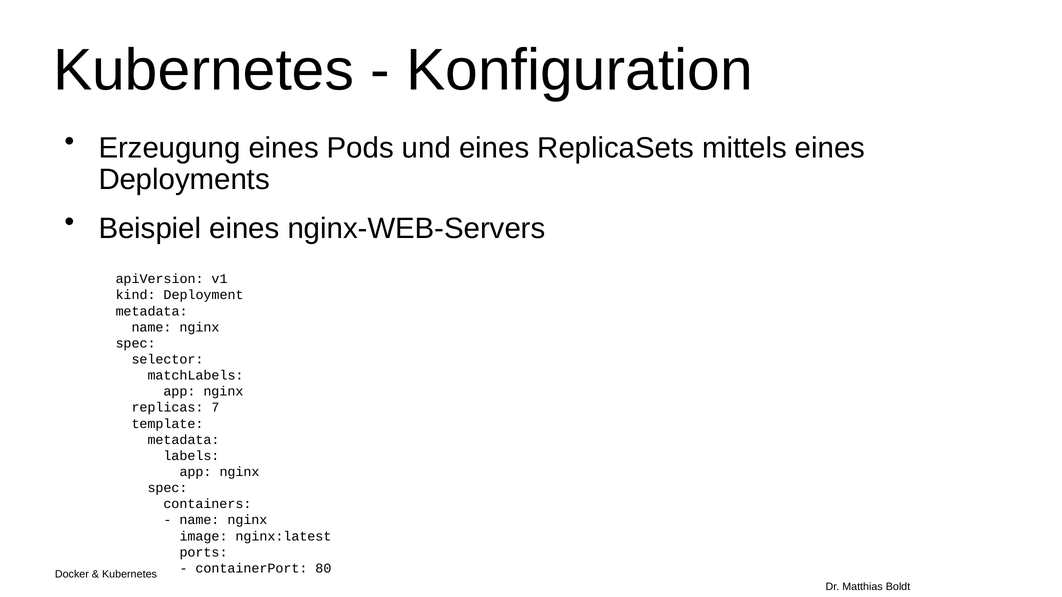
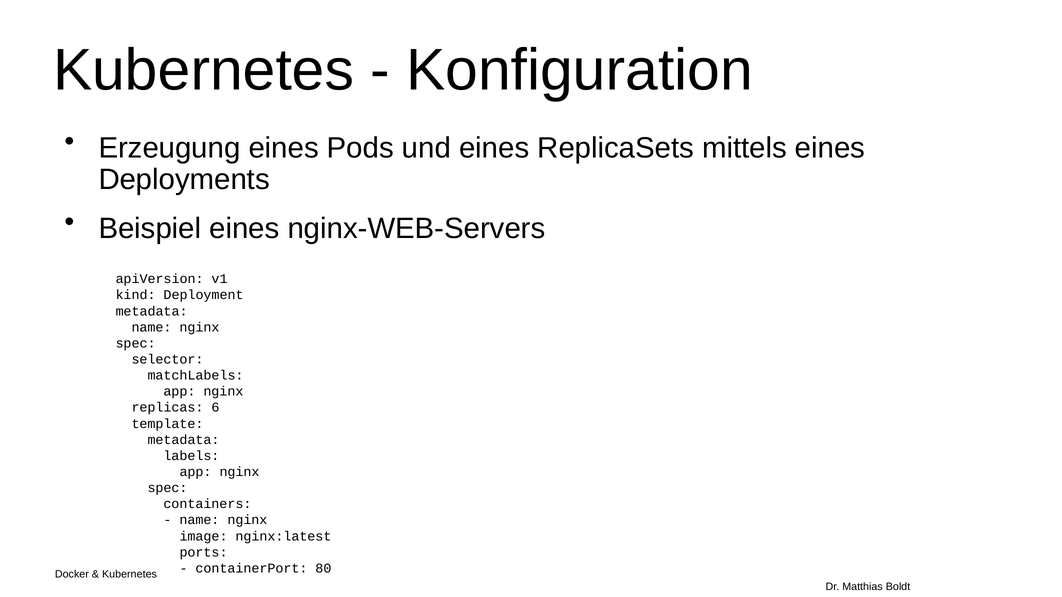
7: 7 -> 6
